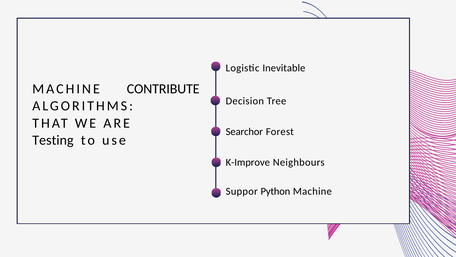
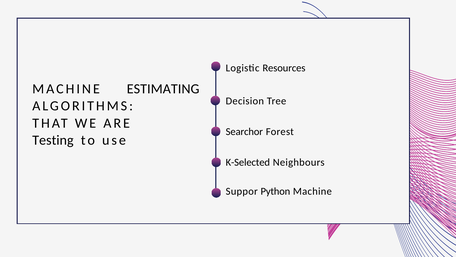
Inevitable: Inevitable -> Resources
CONTRIBUTE: CONTRIBUTE -> ESTIMATING
K-Improve: K-Improve -> K-Selected
